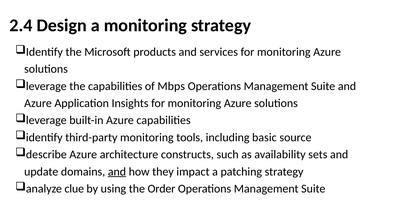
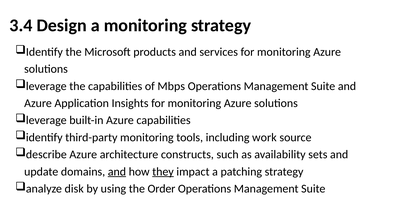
2.4: 2.4 -> 3.4
basic: basic -> work
they underline: none -> present
clue: clue -> disk
